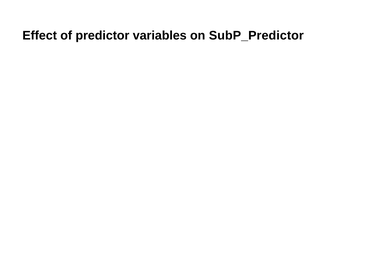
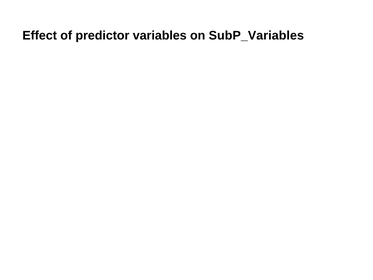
SubP_Predictor: SubP_Predictor -> SubP_Variables
